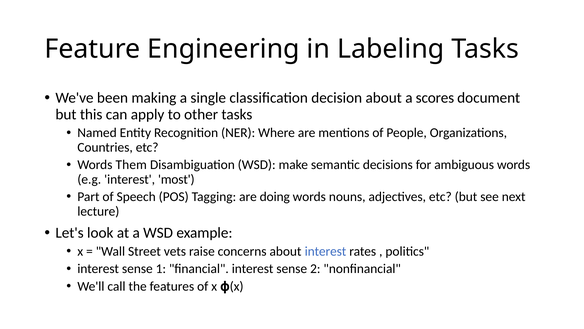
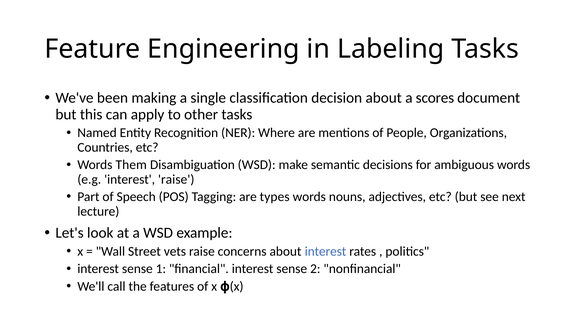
interest most: most -> raise
doing: doing -> types
